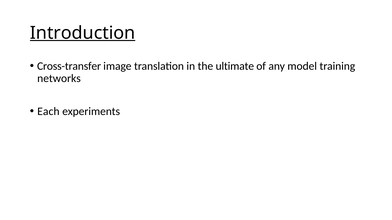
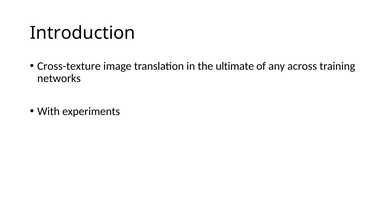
Introduction underline: present -> none
Cross-transfer: Cross-transfer -> Cross-texture
model: model -> across
Each: Each -> With
